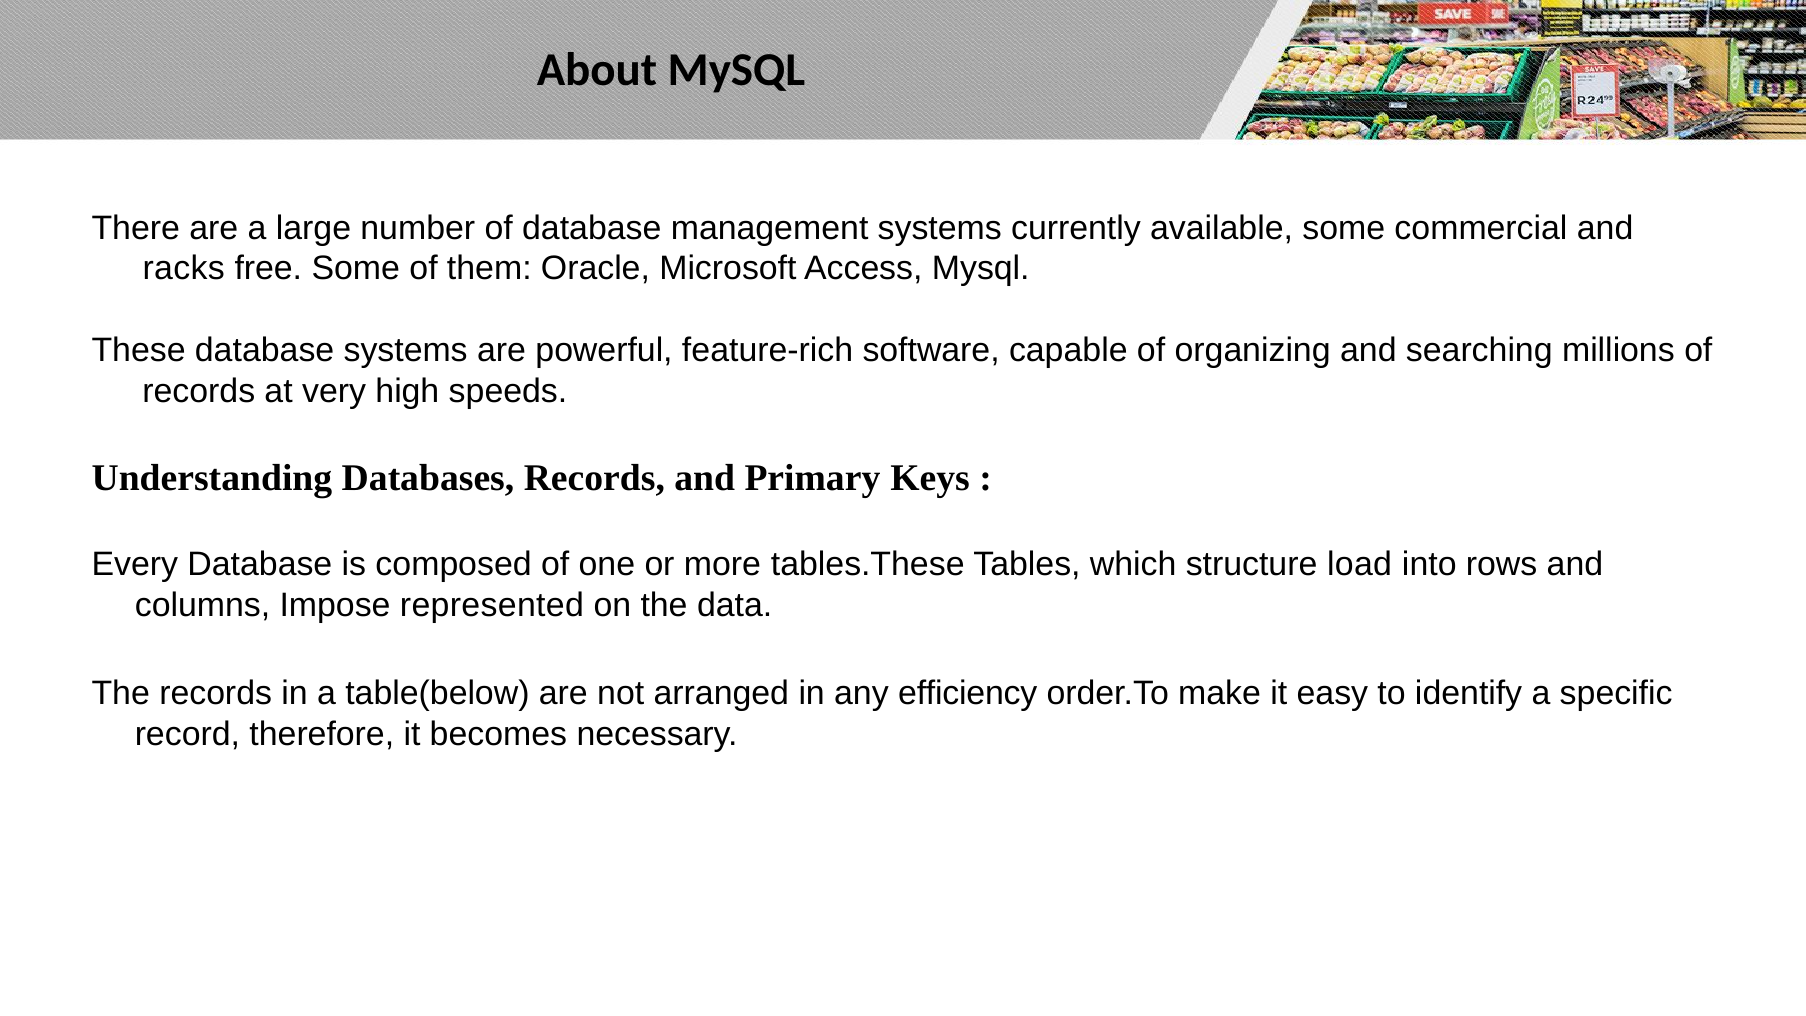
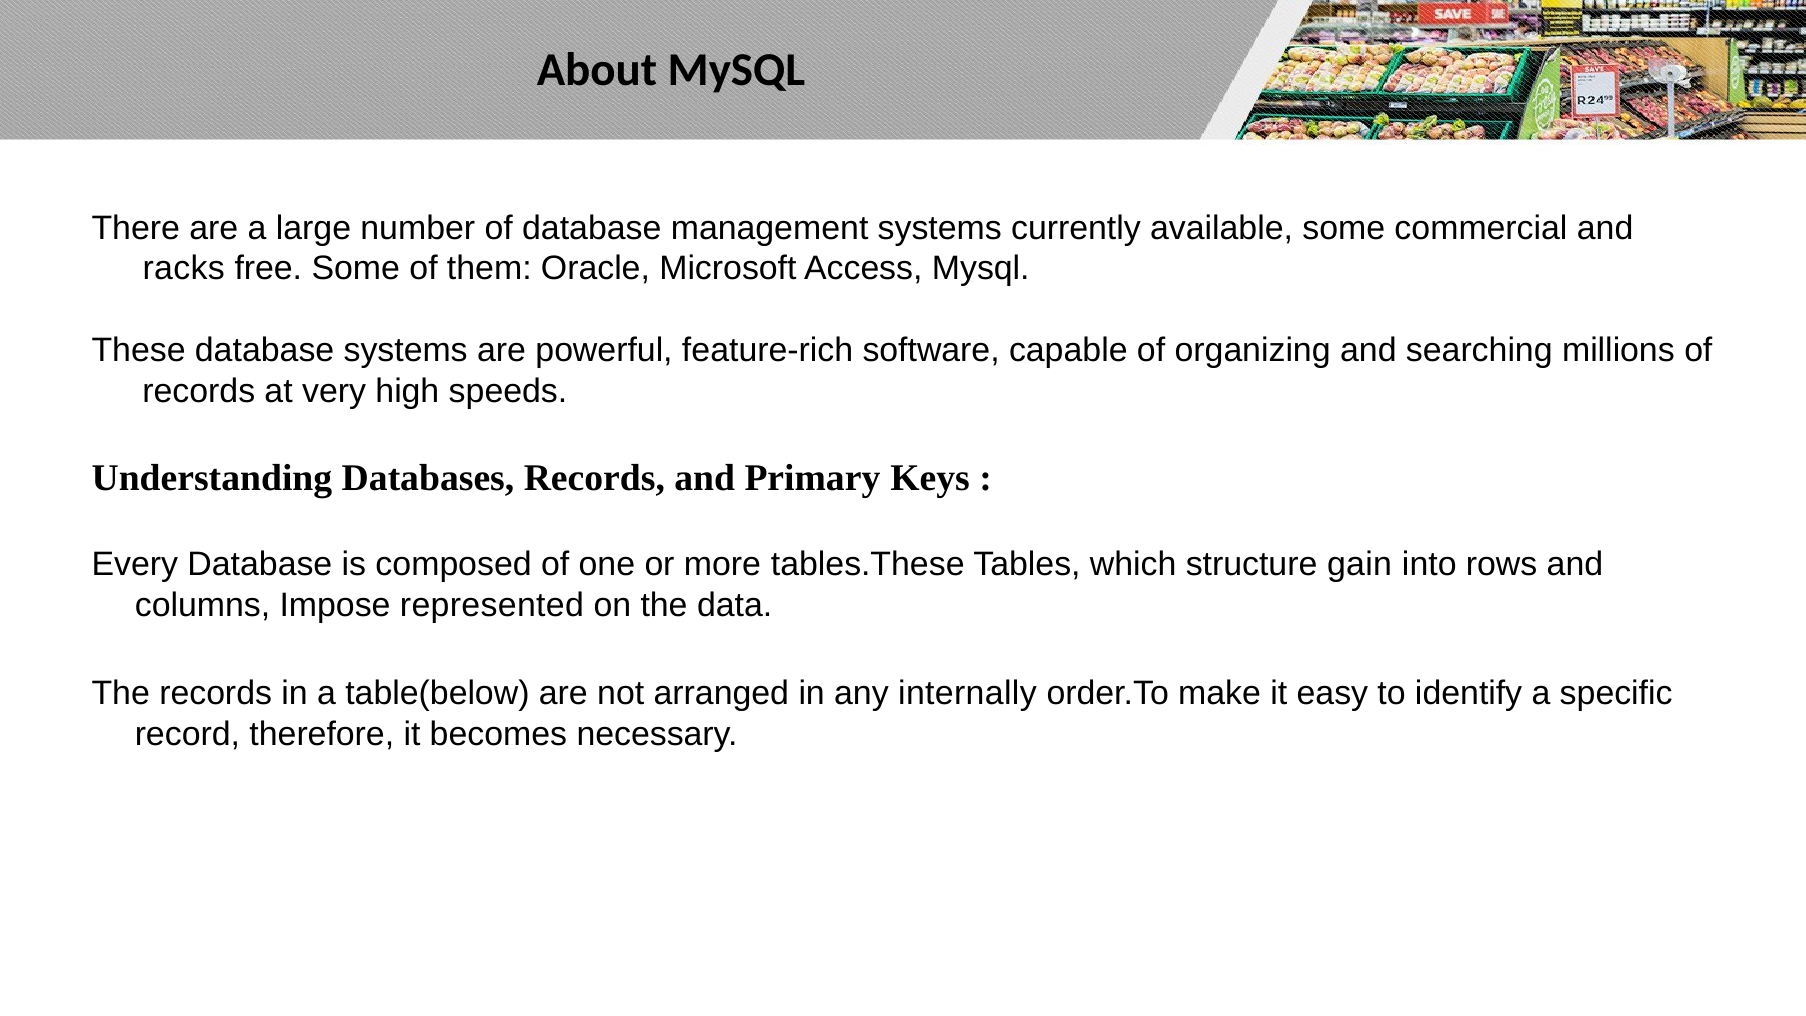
load: load -> gain
efficiency: efficiency -> internally
